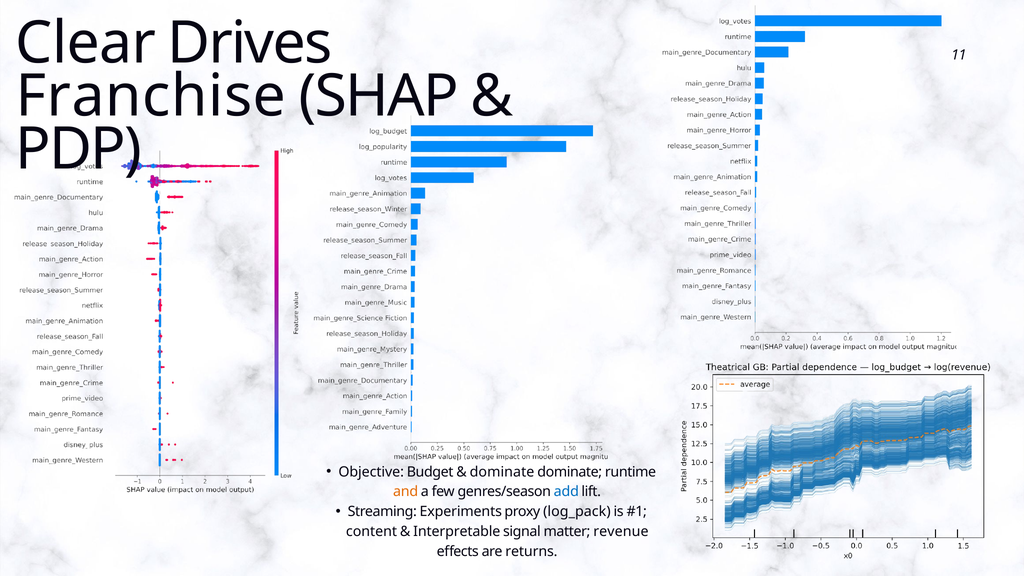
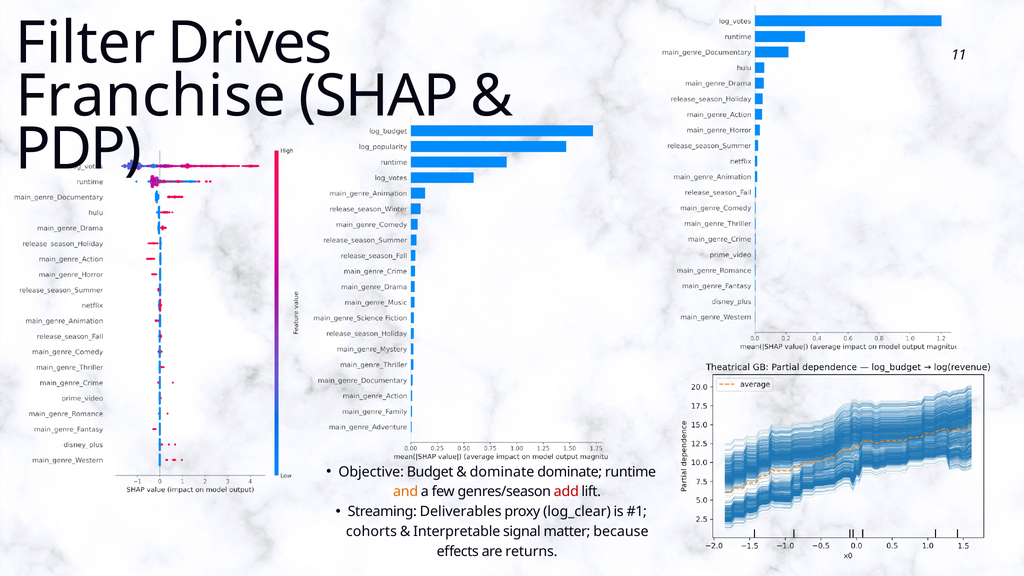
Clear: Clear -> Filter
add colour: blue -> red
Experiments: Experiments -> Deliverables
log_pack: log_pack -> log_clear
content: content -> cohorts
revenue: revenue -> because
